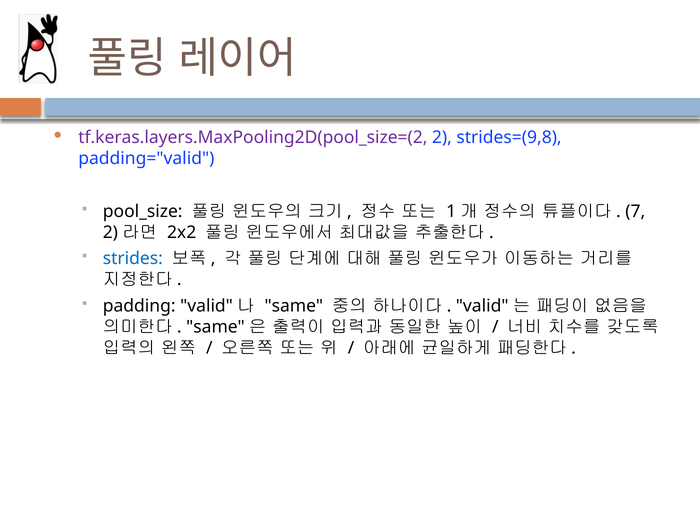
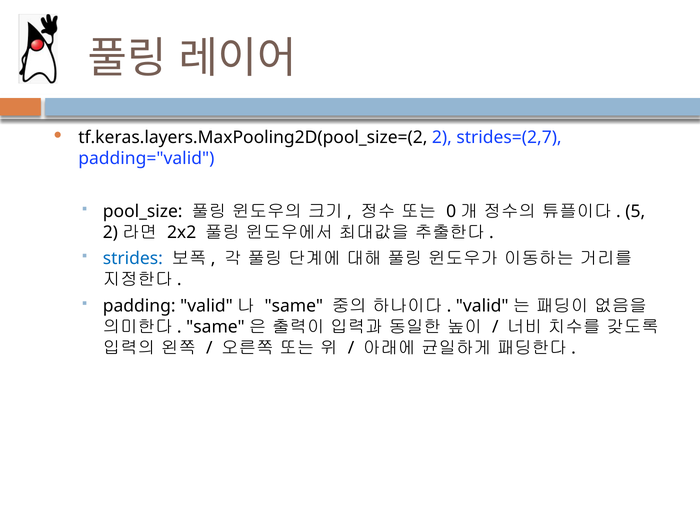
tf.keras.layers.MaxPooling2D(pool_size=(2 colour: purple -> black
strides=(9,8: strides=(9,8 -> strides=(2,7
1: 1 -> 0
7: 7 -> 5
